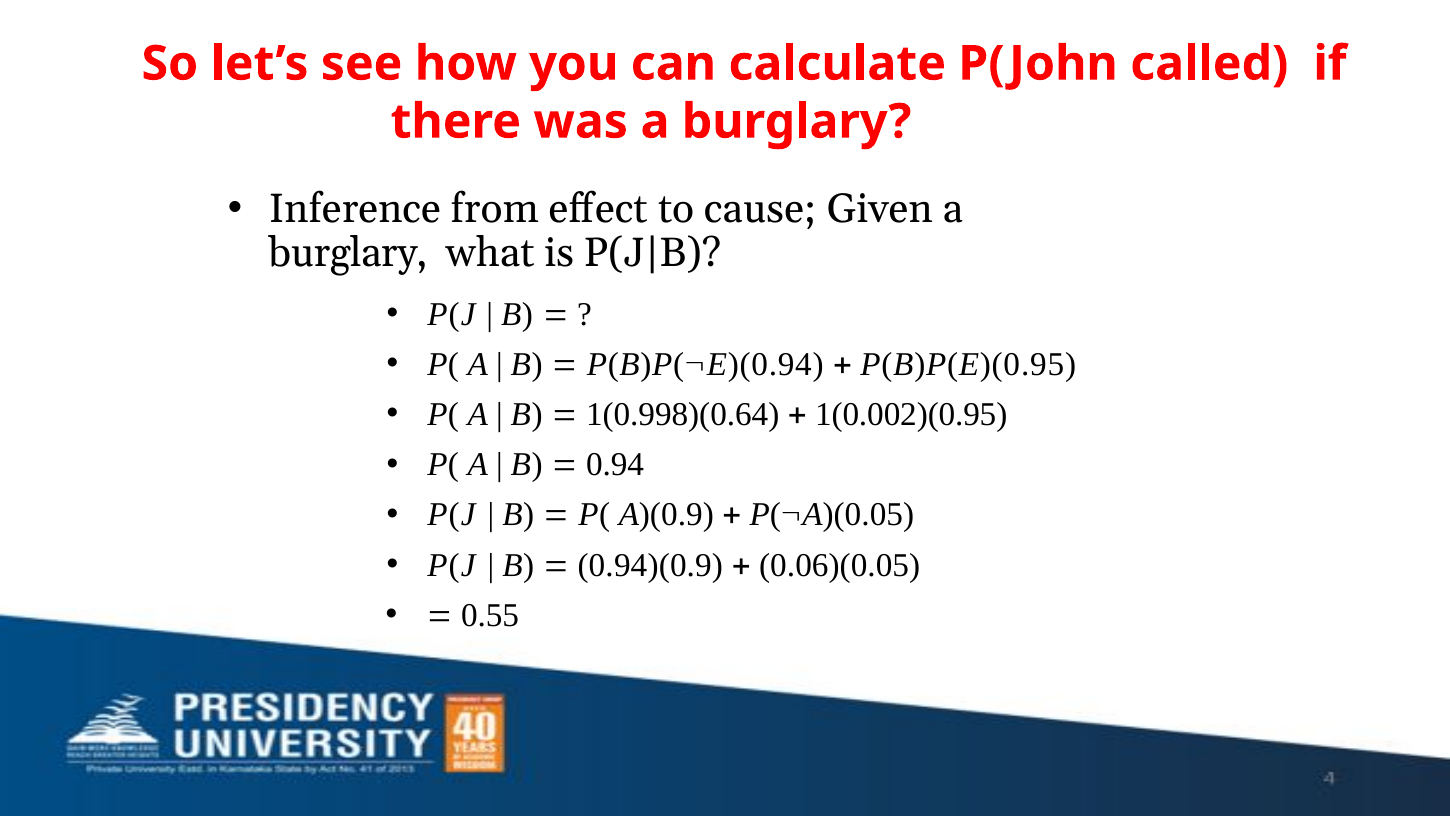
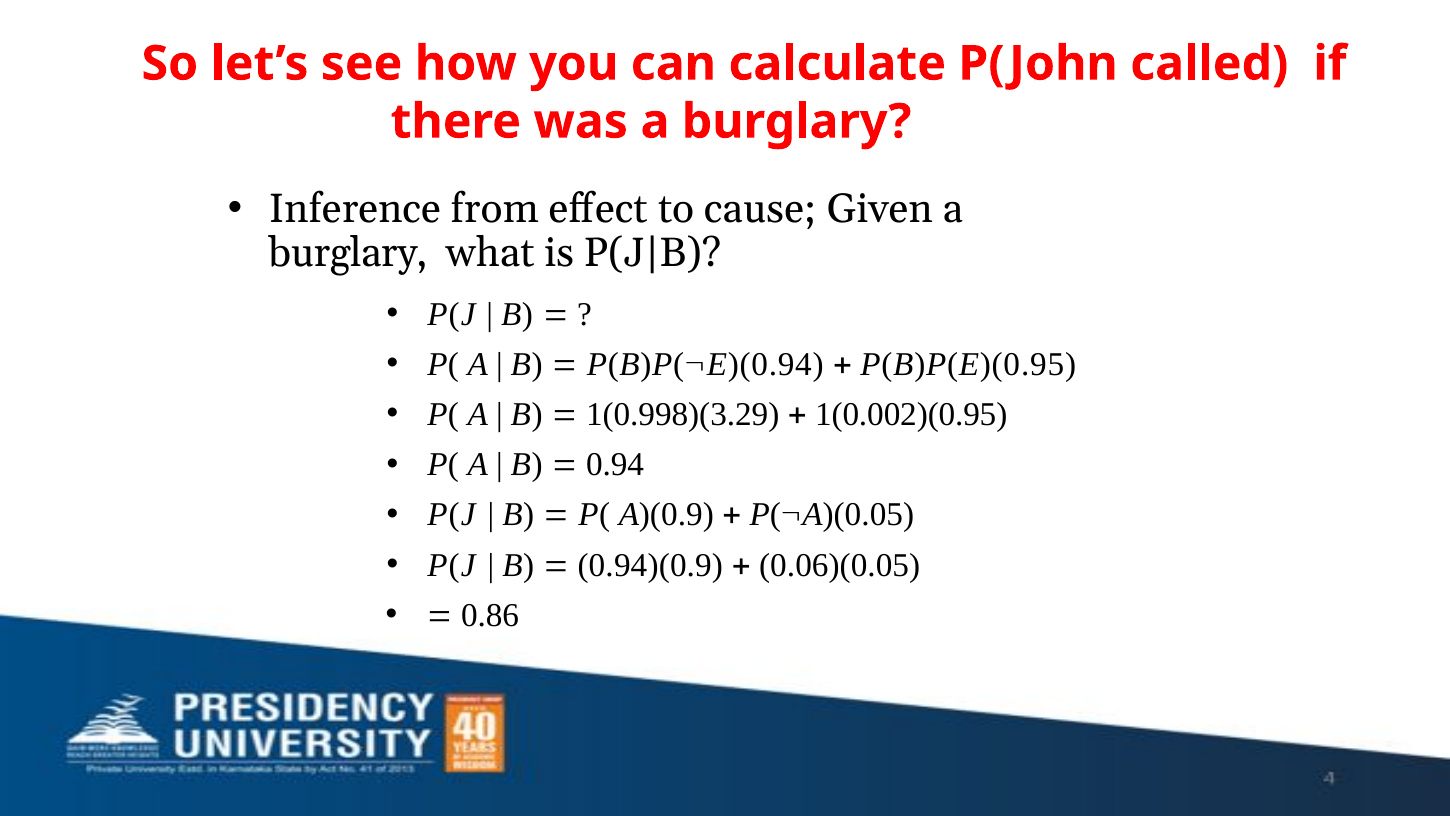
1(0.998)(0.64: 1(0.998)(0.64 -> 1(0.998)(3.29
0.55: 0.55 -> 0.86
